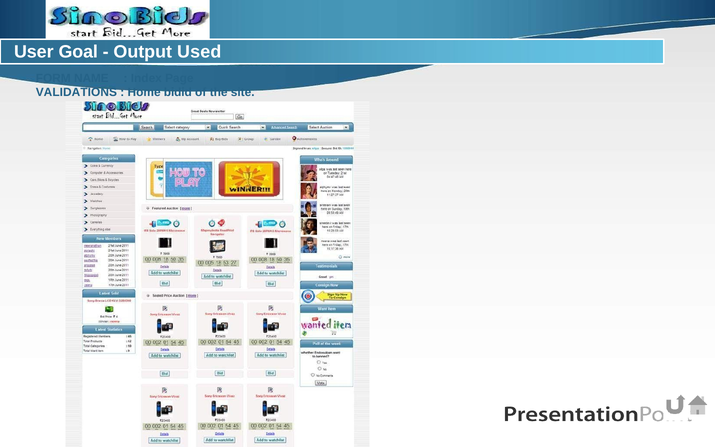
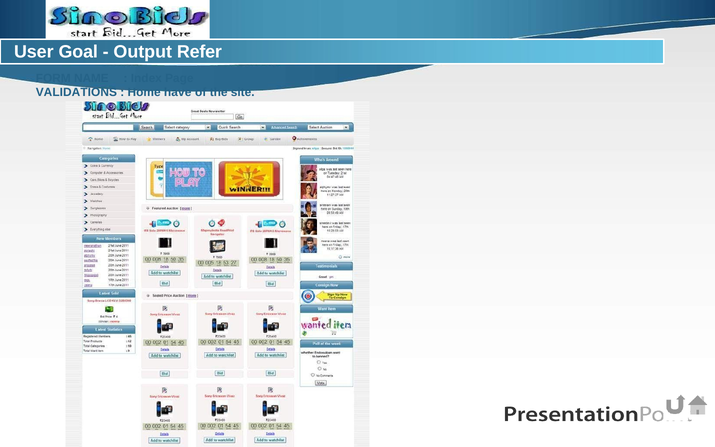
Used: Used -> Refer
bidid: bidid -> have
